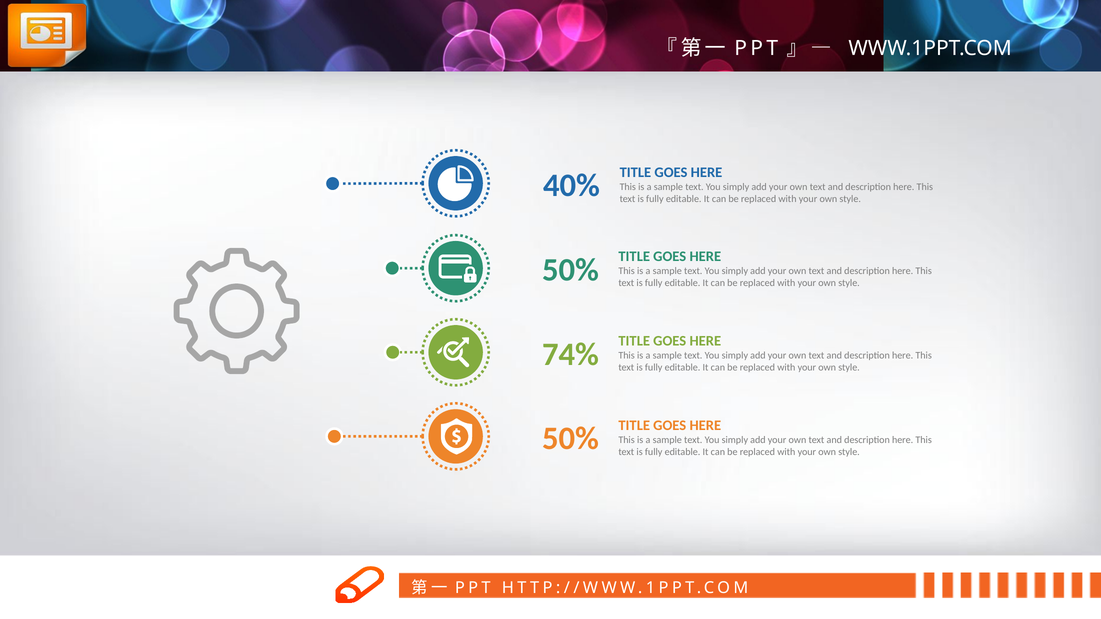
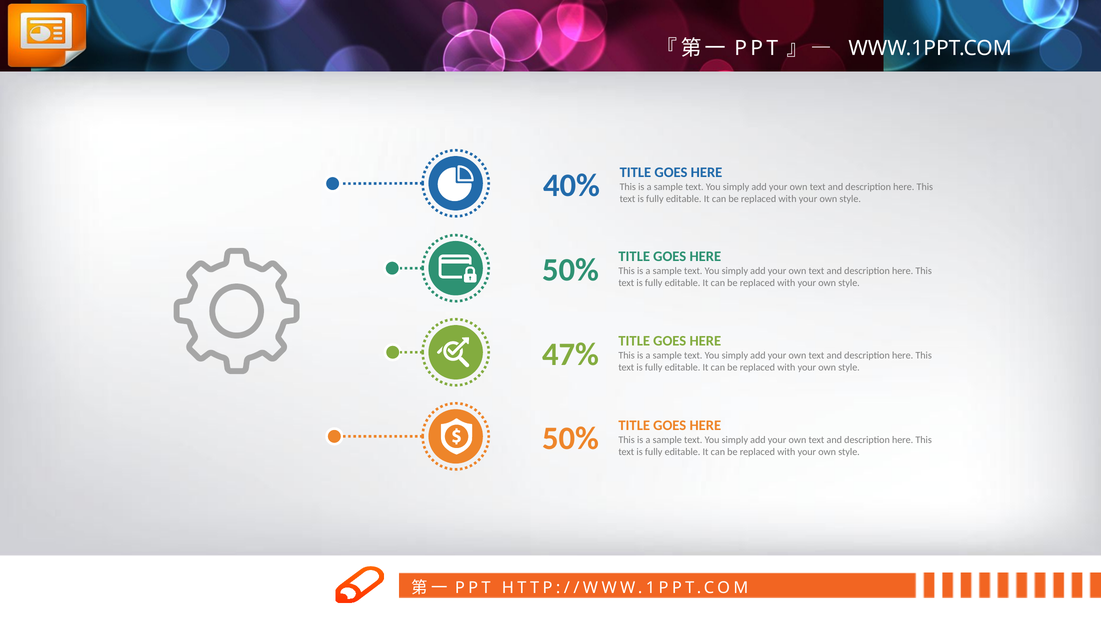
74%: 74% -> 47%
